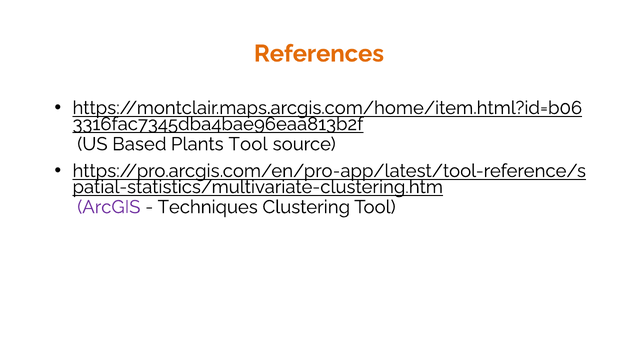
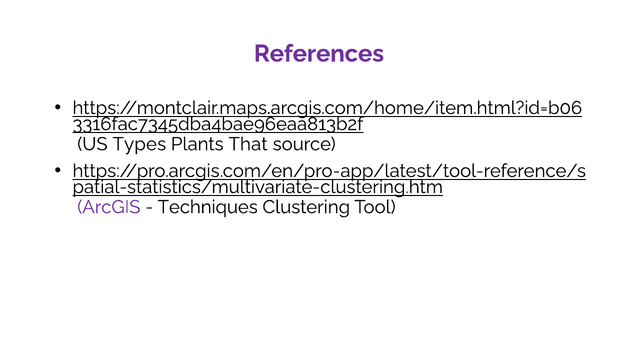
References colour: orange -> purple
Based: Based -> Types
Plants Tool: Tool -> That
